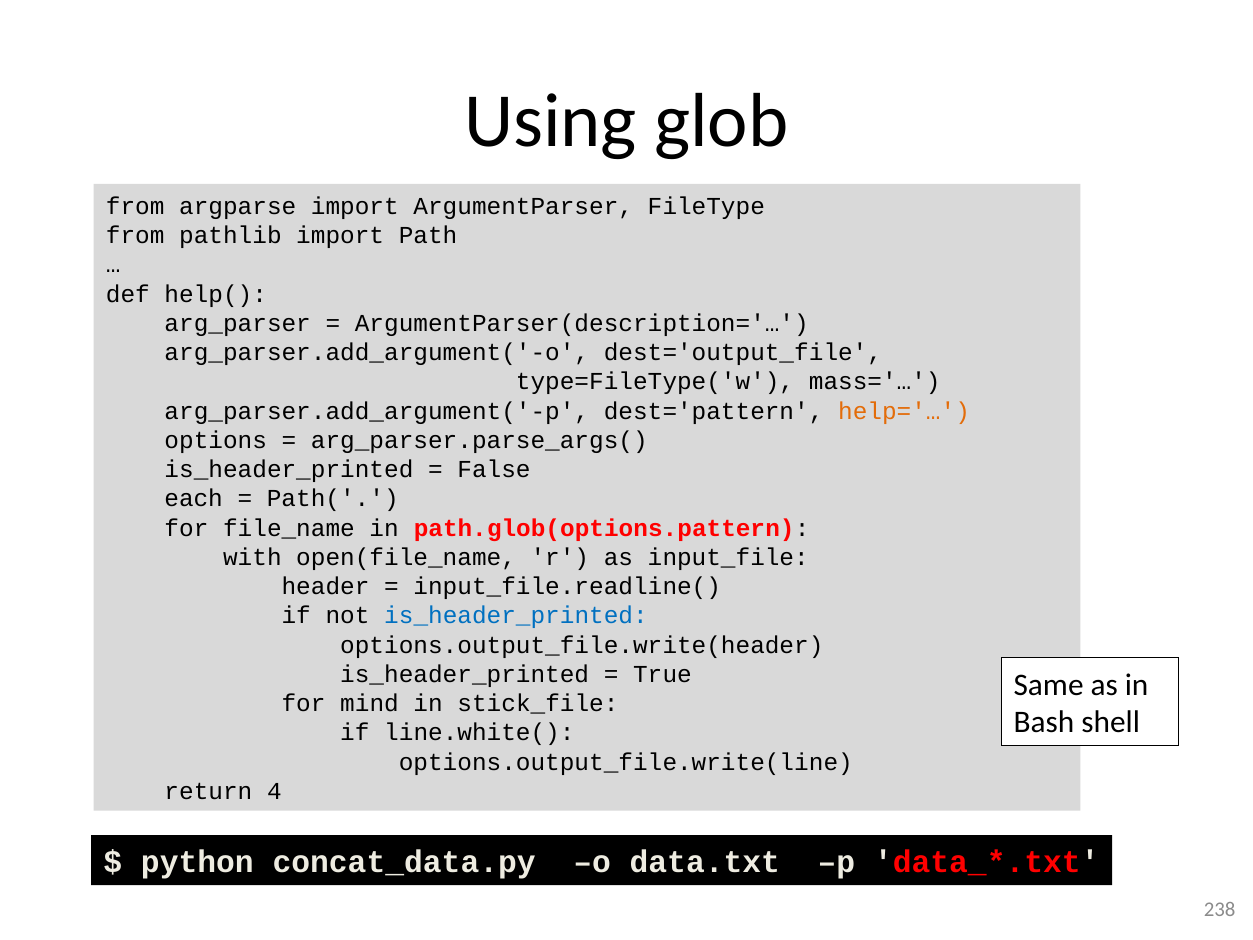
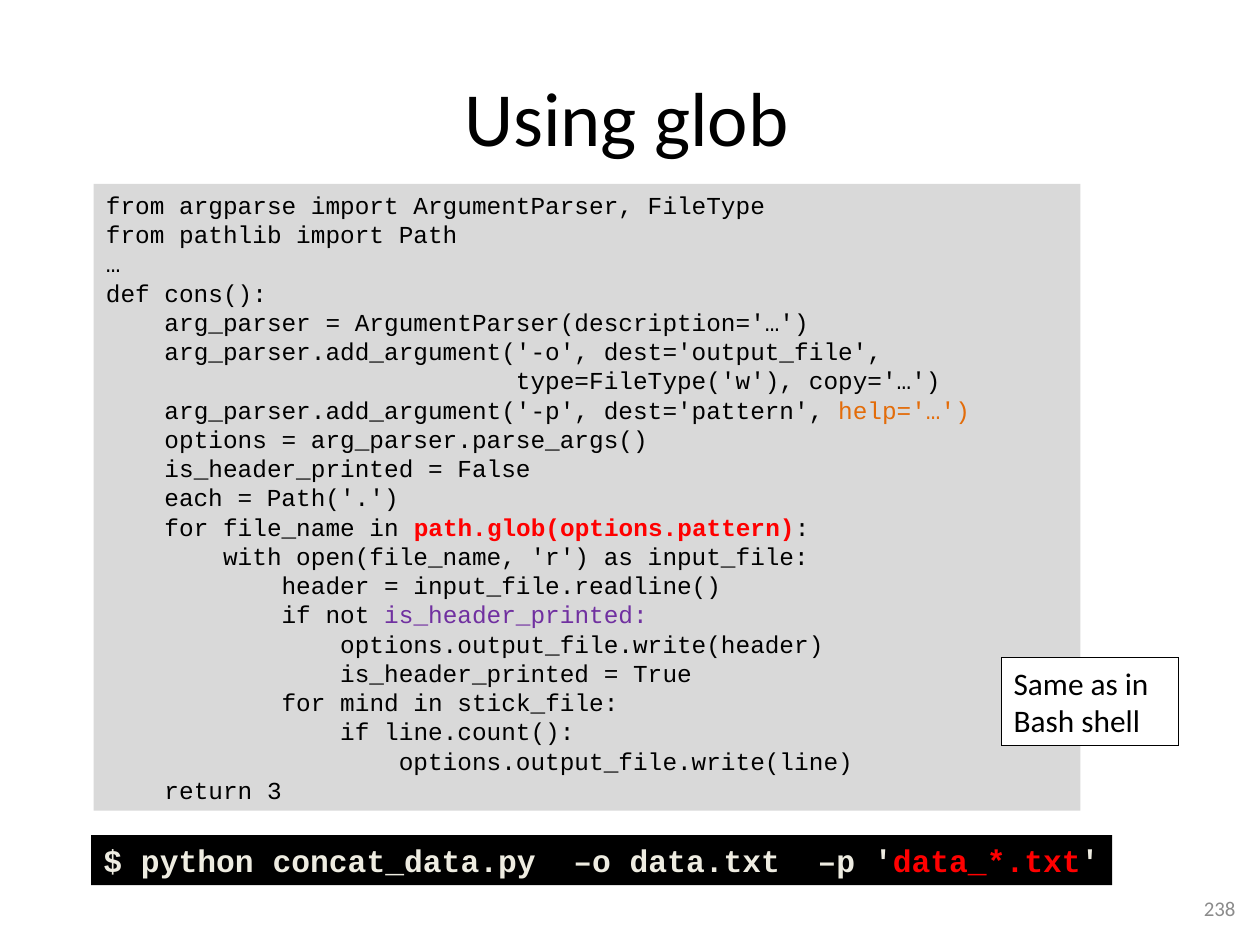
help(: help( -> cons(
mass='…: mass='… -> copy='…
is_header_printed at (516, 616) colour: blue -> purple
line.white(: line.white( -> line.count(
4: 4 -> 3
